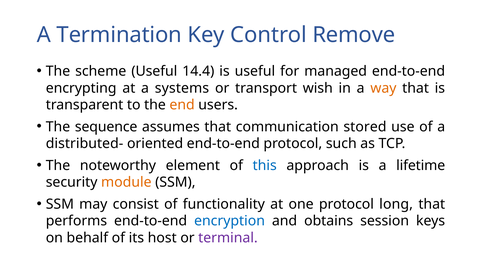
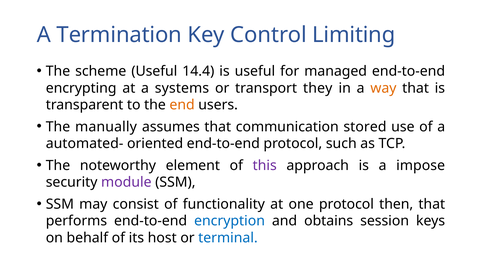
Remove: Remove -> Limiting
wish: wish -> they
sequence: sequence -> manually
distributed-: distributed- -> automated-
this colour: blue -> purple
lifetime: lifetime -> impose
module colour: orange -> purple
long: long -> then
terminal colour: purple -> blue
